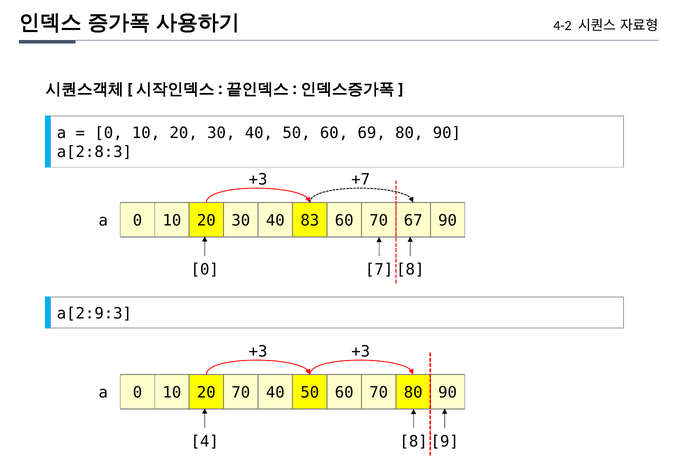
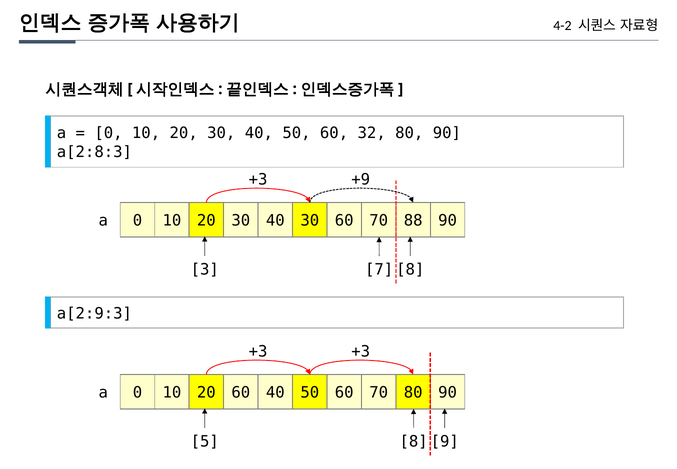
69: 69 -> 32
+7: +7 -> +9
40 83: 83 -> 30
67: 67 -> 88
0 at (205, 269): 0 -> 3
20 70: 70 -> 60
4: 4 -> 5
